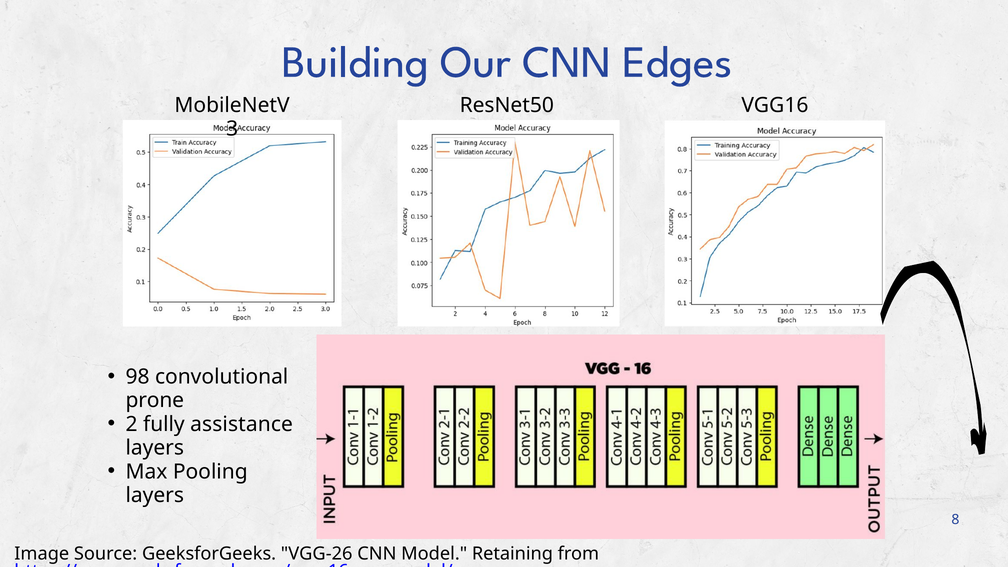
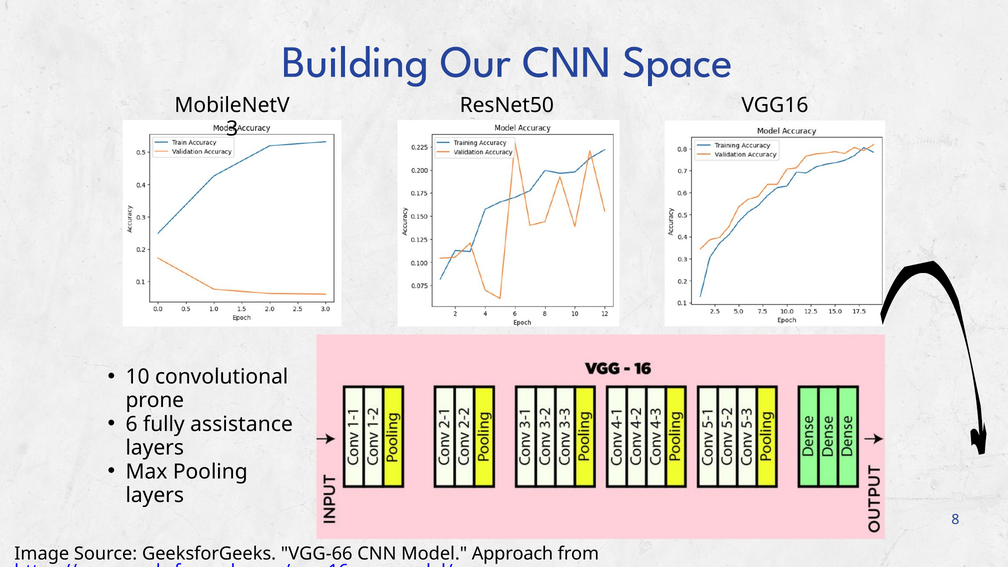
Edges: Edges -> Space
98: 98 -> 10
2: 2 -> 6
VGG-26: VGG-26 -> VGG-66
Retaining: Retaining -> Approach
